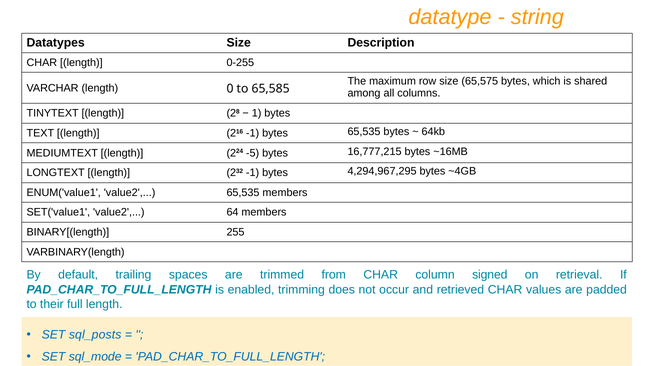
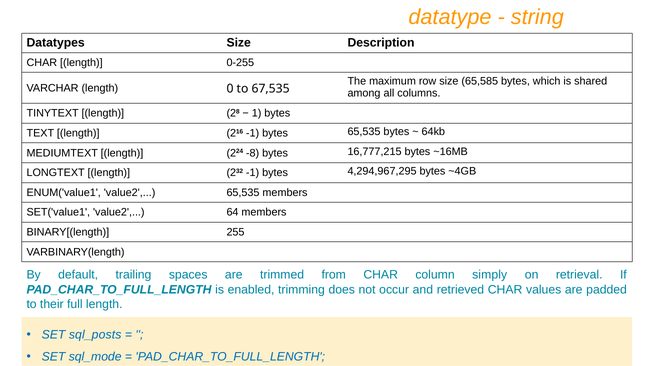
65,575: 65,575 -> 65,585
65,585: 65,585 -> 67,535
-5: -5 -> -8
signed: signed -> simply
